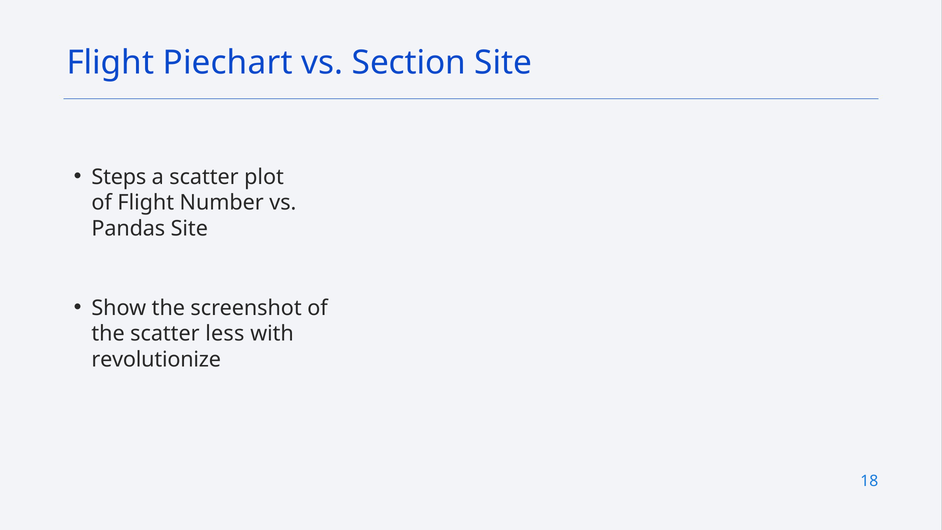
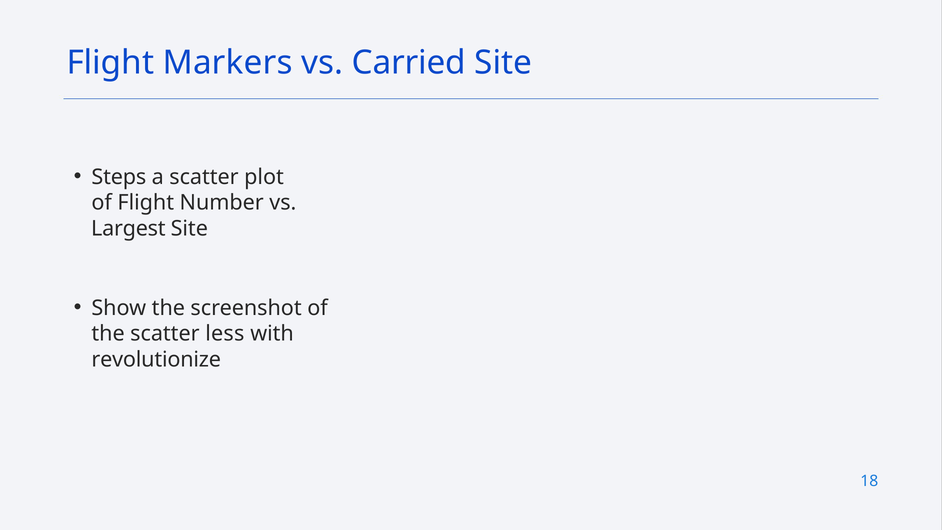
Piechart: Piechart -> Markers
Section: Section -> Carried
Pandas: Pandas -> Largest
